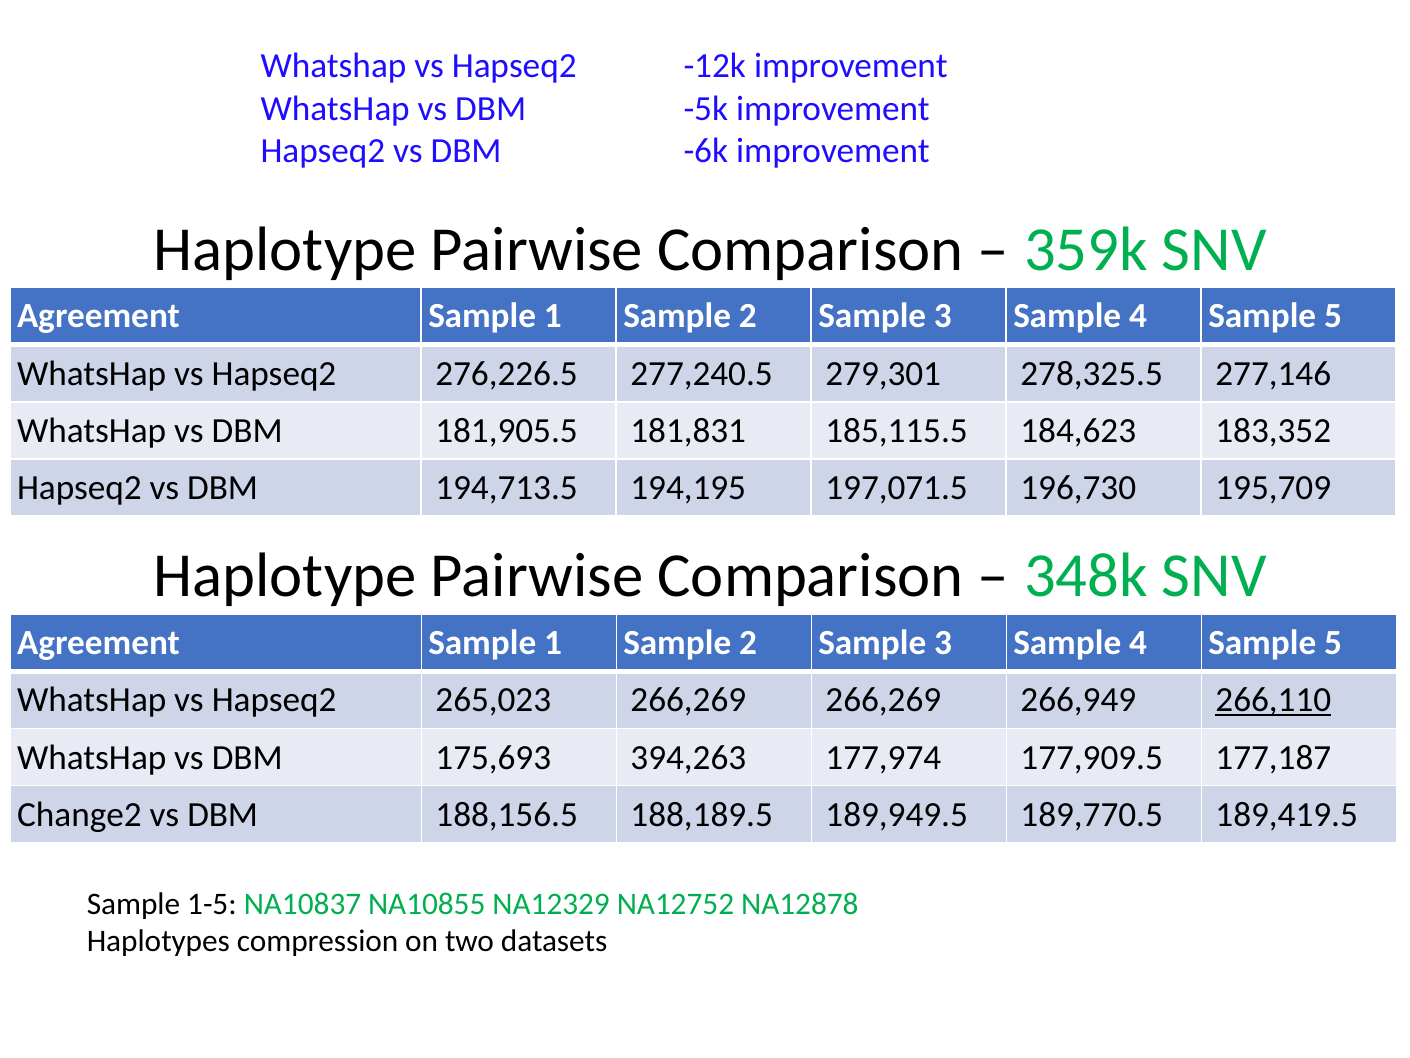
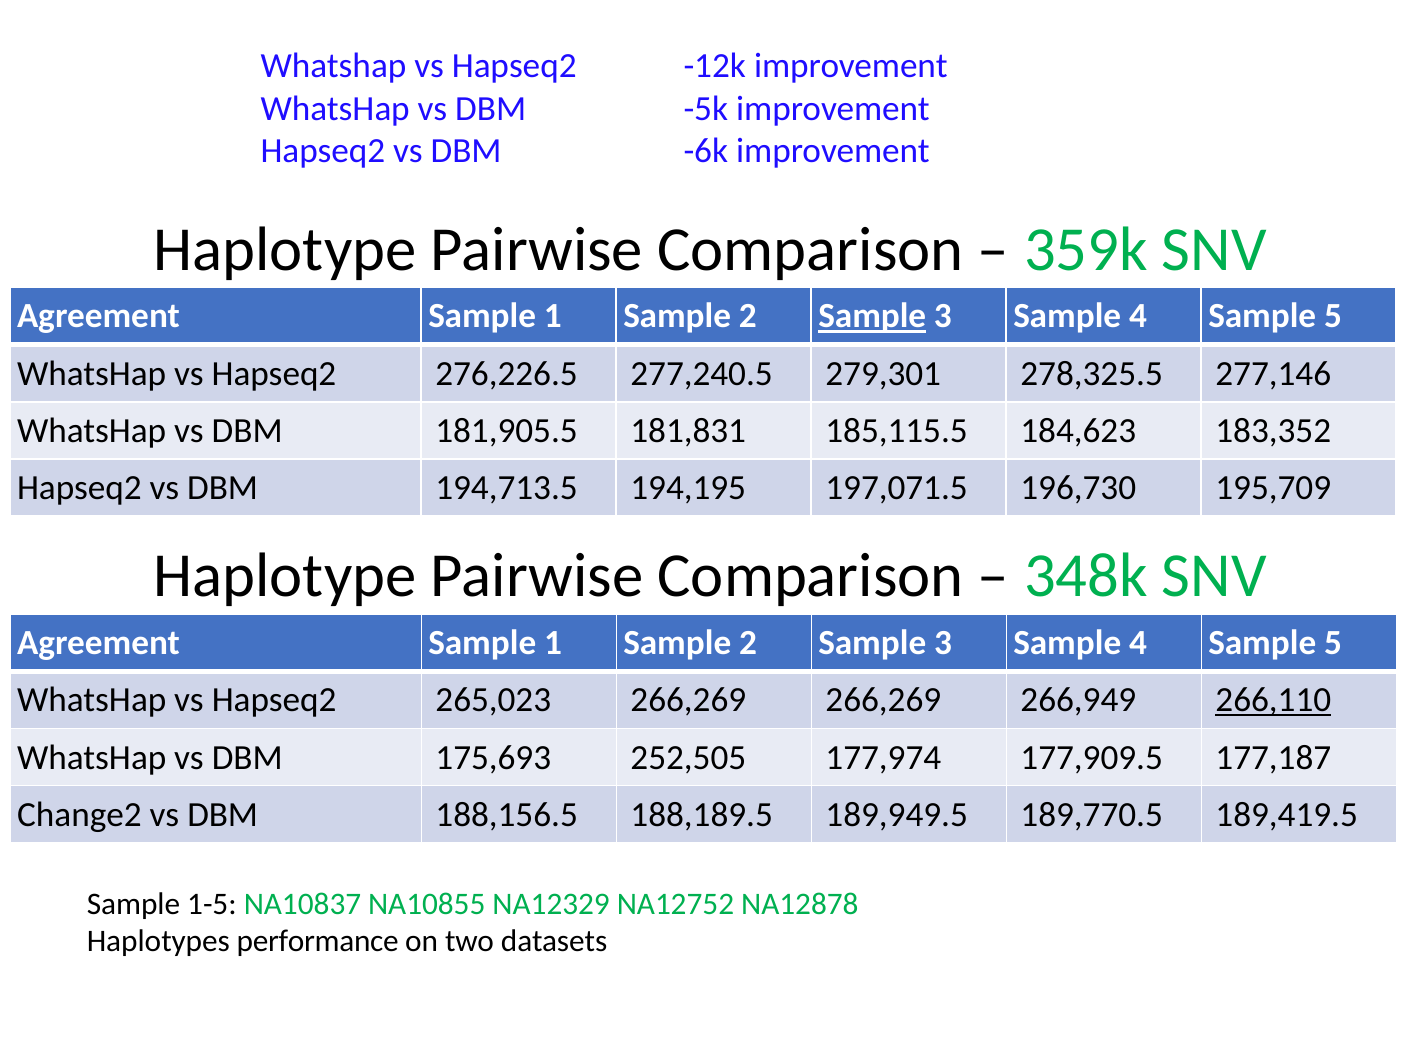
Sample at (872, 316) underline: none -> present
394,263: 394,263 -> 252,505
compression: compression -> performance
